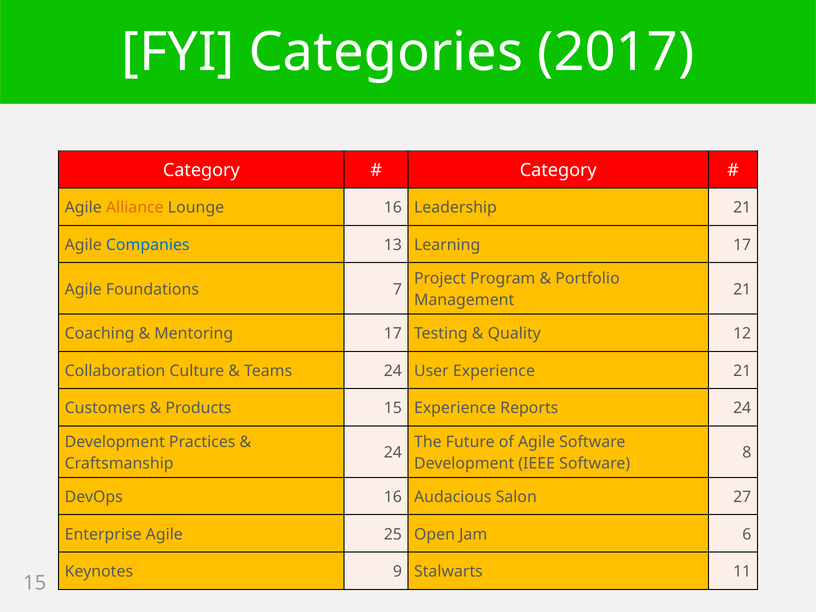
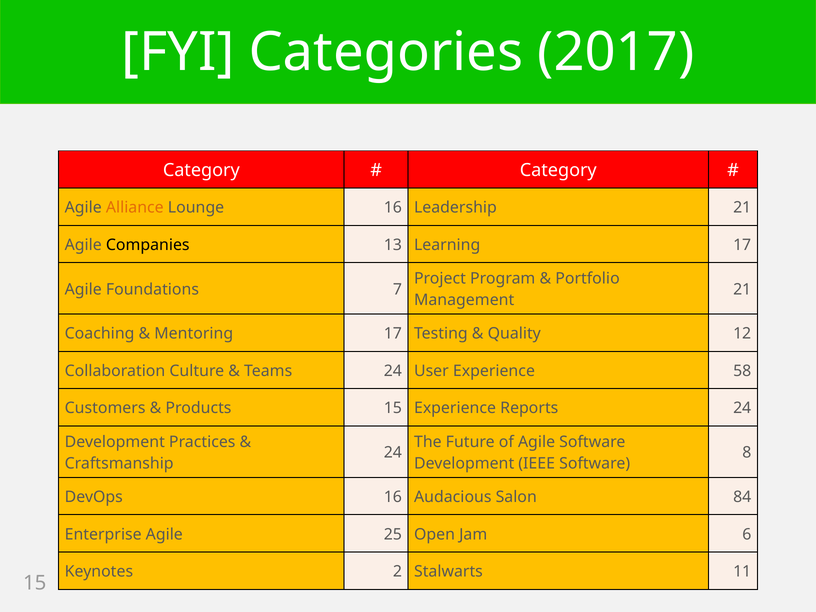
Companies colour: blue -> black
Experience 21: 21 -> 58
27: 27 -> 84
9: 9 -> 2
